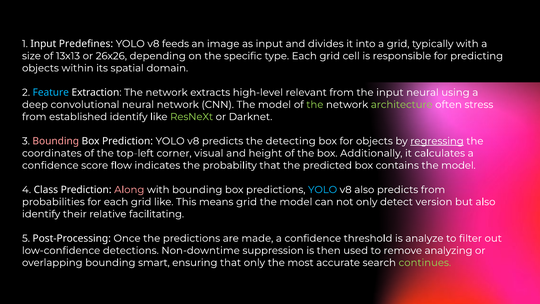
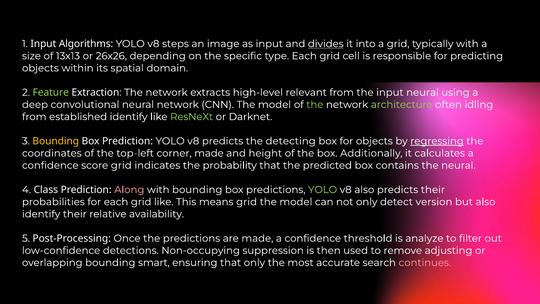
Predefines: Predefines -> Algorithms
feeds: feeds -> steps
divides underline: none -> present
Feature colour: light blue -> light green
stress: stress -> idling
Bounding at (56, 141) colour: pink -> yellow
corner visual: visual -> made
score flow: flow -> grid
contains the model: model -> neural
YOLO at (323, 190) colour: light blue -> light green
predicts from: from -> their
facilitating: facilitating -> availability
Non-downtime: Non-downtime -> Non-occupying
analyzing: analyzing -> adjusting
continues colour: light green -> pink
